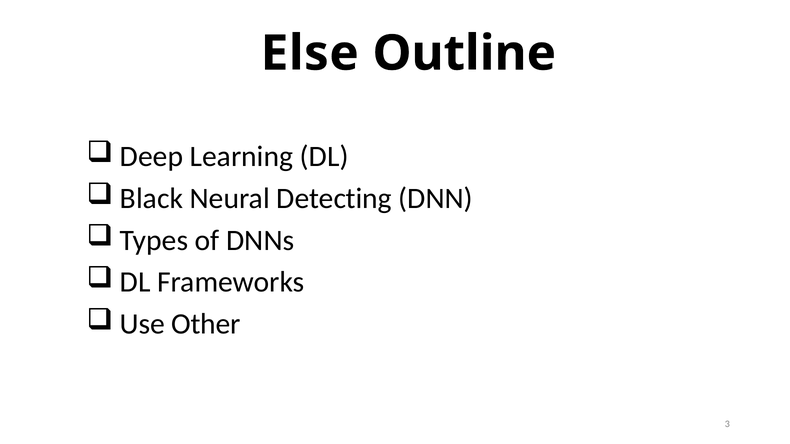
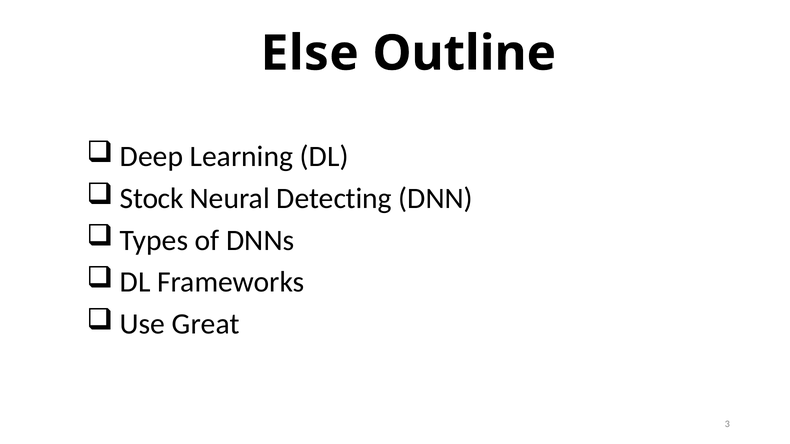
Black: Black -> Stock
Other: Other -> Great
